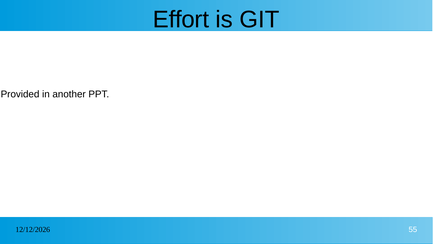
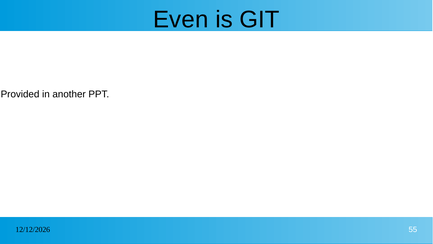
Effort: Effort -> Even
